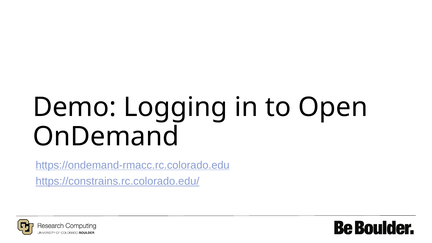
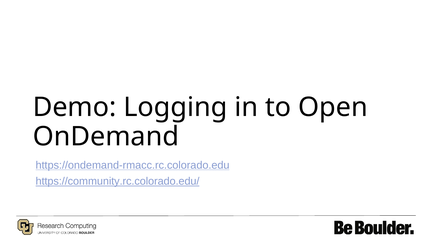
https://constrains.rc.colorado.edu/: https://constrains.rc.colorado.edu/ -> https://community.rc.colorado.edu/
